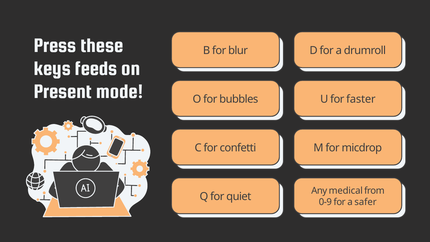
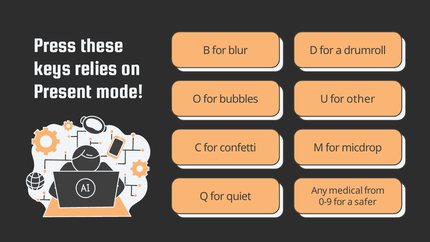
feeds: feeds -> relies
faster: faster -> other
